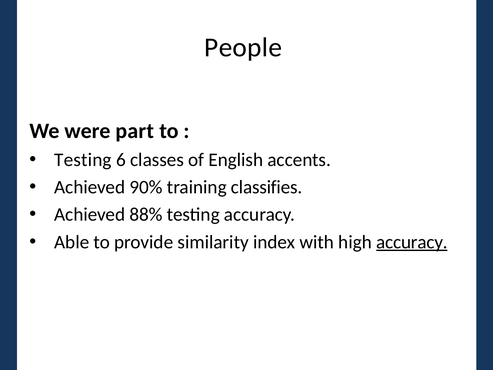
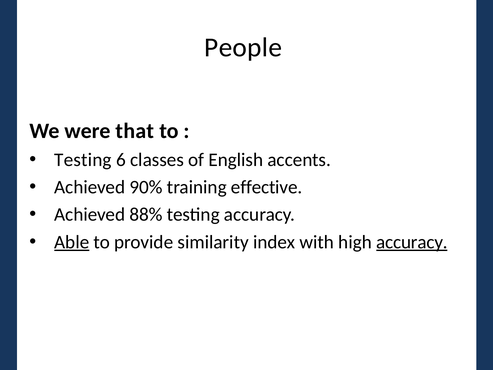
part: part -> that
classifies: classifies -> effective
Able underline: none -> present
